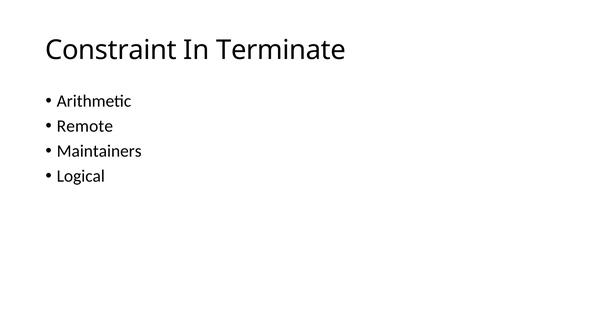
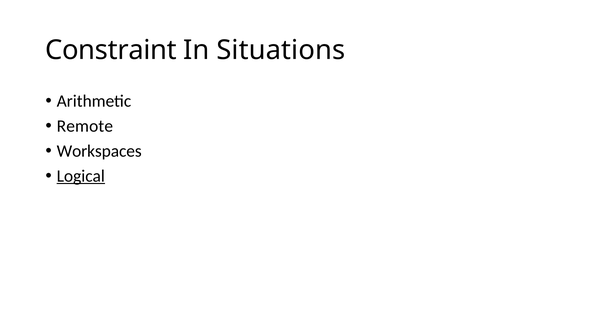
Terminate: Terminate -> Situations
Maintainers: Maintainers -> Workspaces
Logical underline: none -> present
